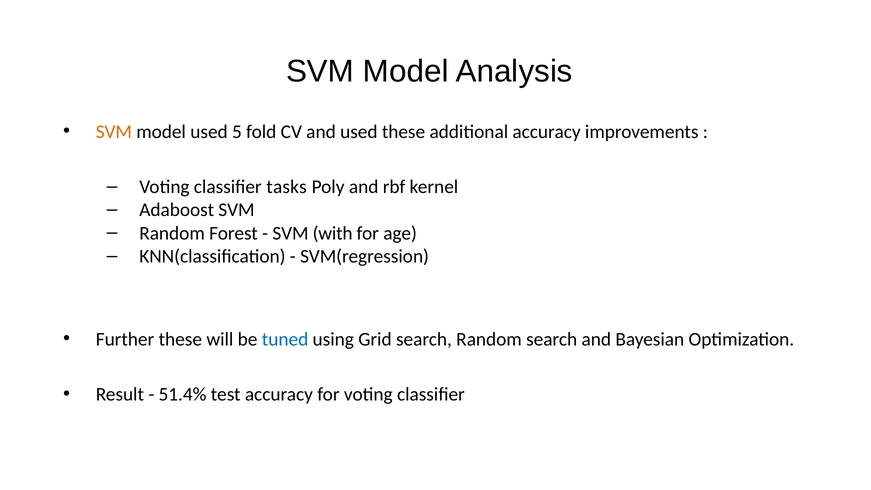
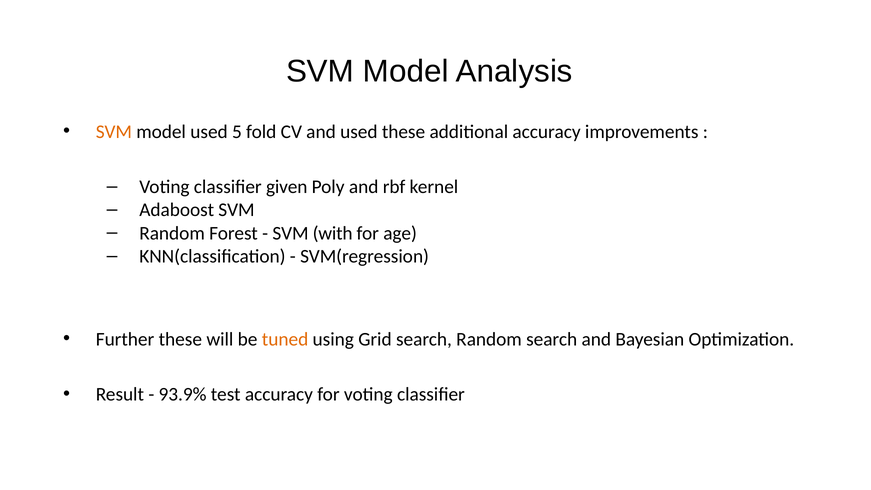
tasks: tasks -> given
tuned colour: blue -> orange
51.4%: 51.4% -> 93.9%
